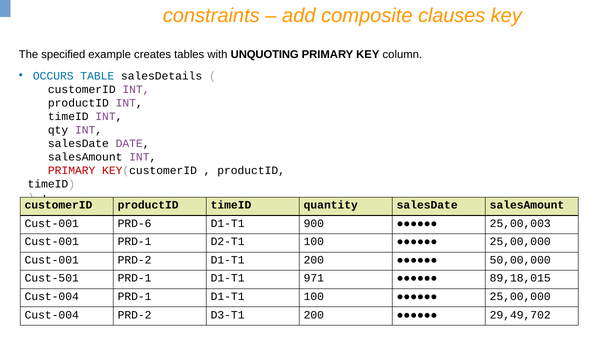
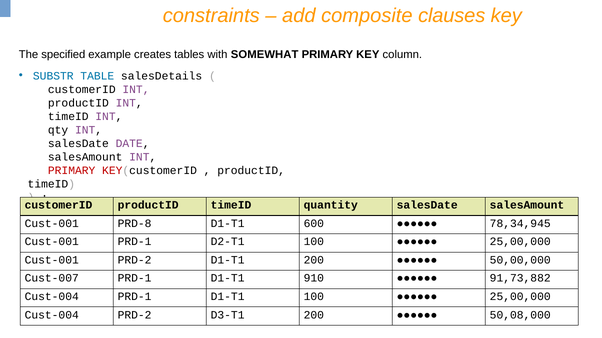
UNQUOTING: UNQUOTING -> SOMEWHAT
OCCURS: OCCURS -> SUBSTR
PRD-6: PRD-6 -> PRD-8
900: 900 -> 600
25,00,003: 25,00,003 -> 78,34,945
Cust-501: Cust-501 -> Cust-007
971: 971 -> 910
89,18,015: 89,18,015 -> 91,73,882
29,49,702: 29,49,702 -> 50,08,000
